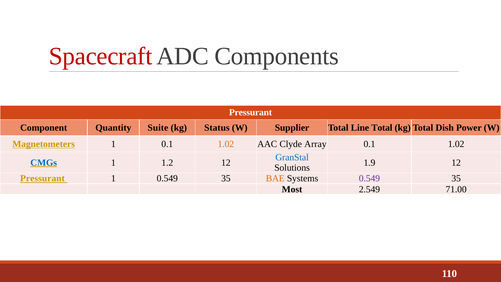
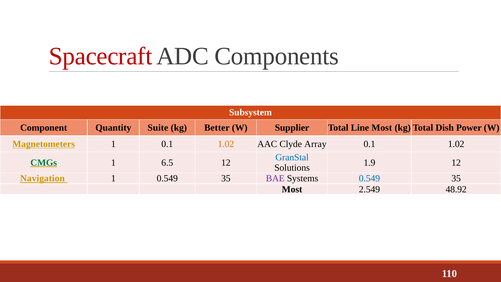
Pressurant at (251, 112): Pressurant -> Subsystem
Status: Status -> Better
Line Total: Total -> Most
CMGs colour: blue -> green
1.2: 1.2 -> 6.5
Pressurant at (42, 178): Pressurant -> Navigation
BAE colour: orange -> purple
0.549 at (369, 178) colour: purple -> blue
71.00: 71.00 -> 48.92
